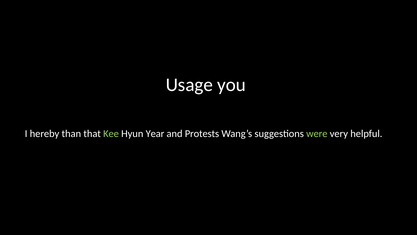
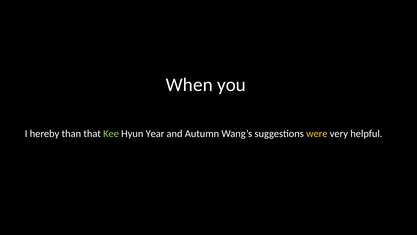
Usage: Usage -> When
Protests: Protests -> Autumn
were colour: light green -> yellow
